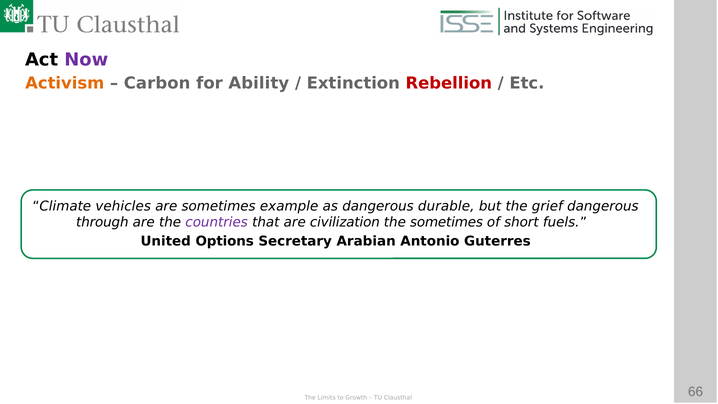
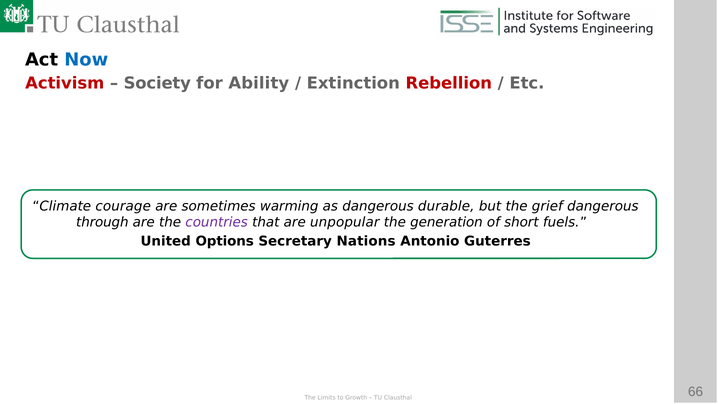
Now colour: purple -> blue
Activism colour: orange -> red
Carbon: Carbon -> Society
vehicles: vehicles -> courage
example: example -> warming
civilization: civilization -> unpopular
the sometimes: sometimes -> generation
Arabian: Arabian -> Nations
